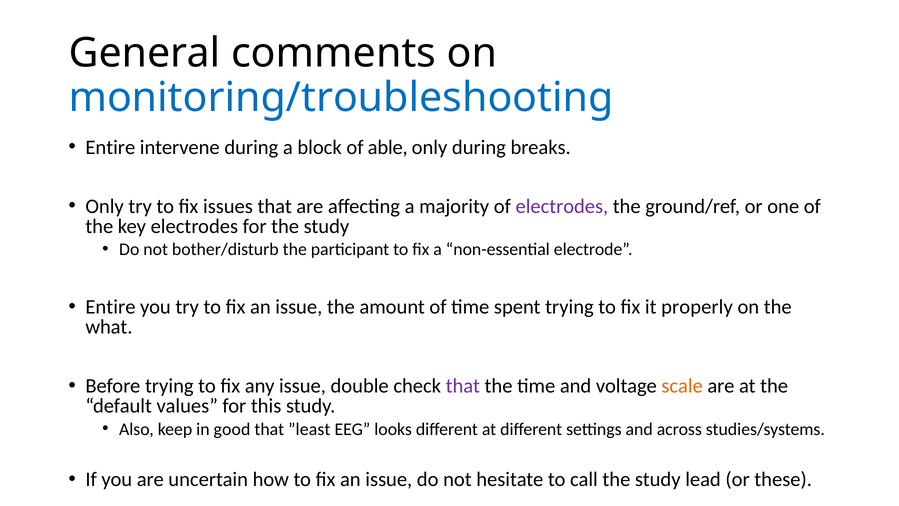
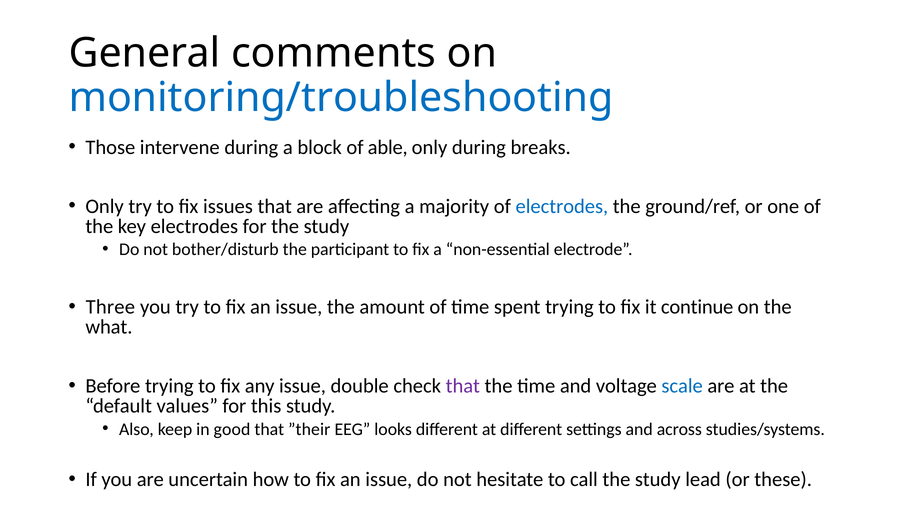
Entire at (110, 147): Entire -> Those
electrodes at (562, 206) colour: purple -> blue
Entire at (110, 307): Entire -> Three
properly: properly -> continue
scale colour: orange -> blue
”least: ”least -> ”their
